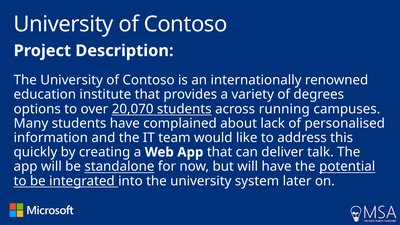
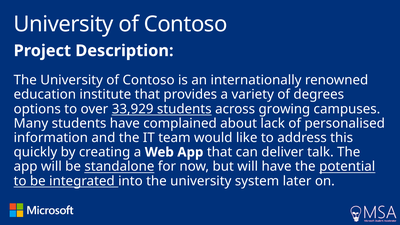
20,070: 20,070 -> 33,929
running: running -> growing
